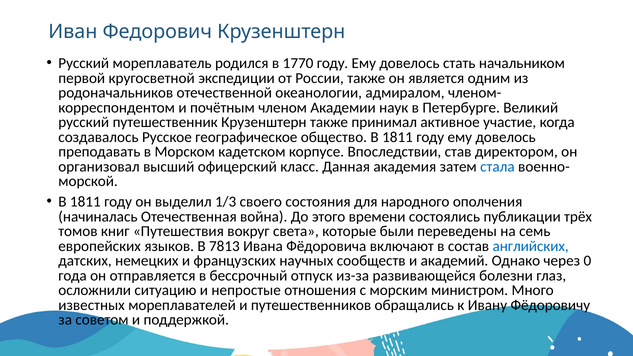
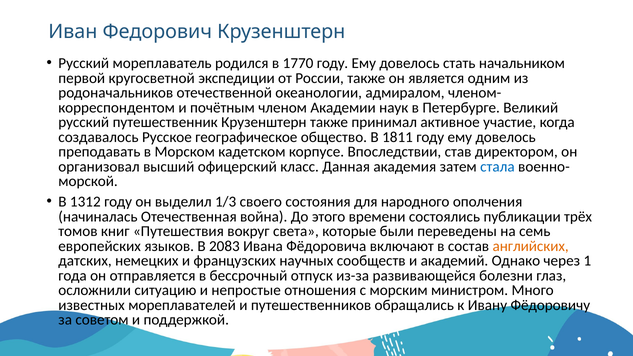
1811 at (85, 202): 1811 -> 1312
7813: 7813 -> 2083
английских colour: blue -> orange
0: 0 -> 1
